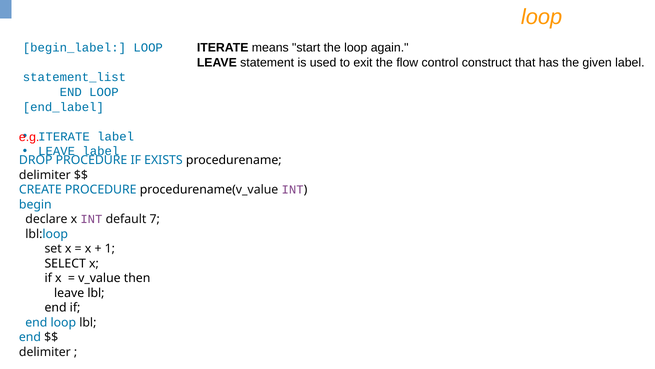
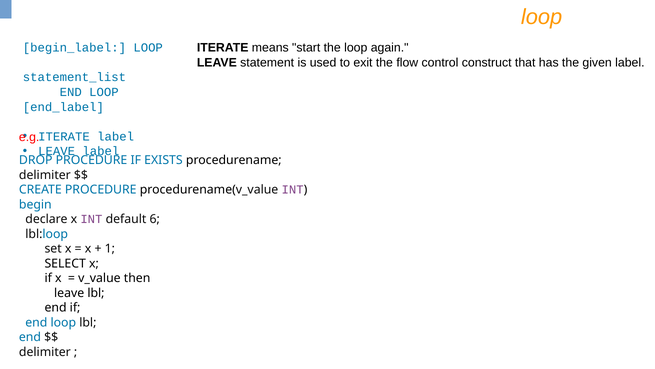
7: 7 -> 6
